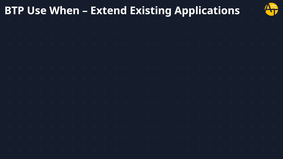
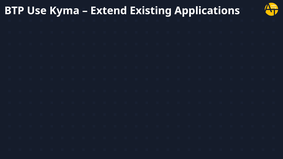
When: When -> Kyma
